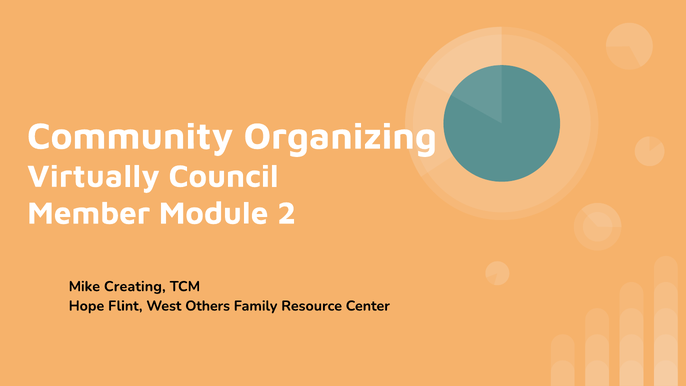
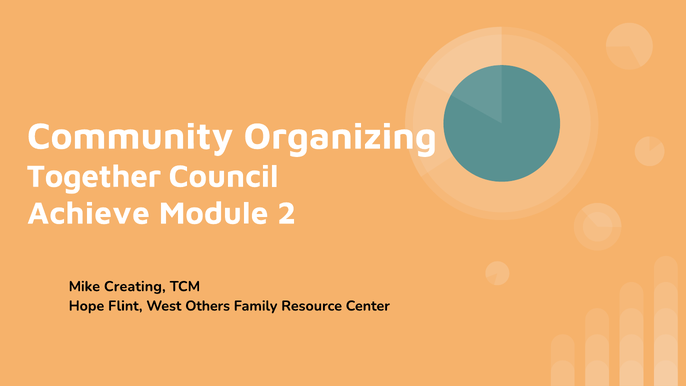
Virtually: Virtually -> Together
Member: Member -> Achieve
